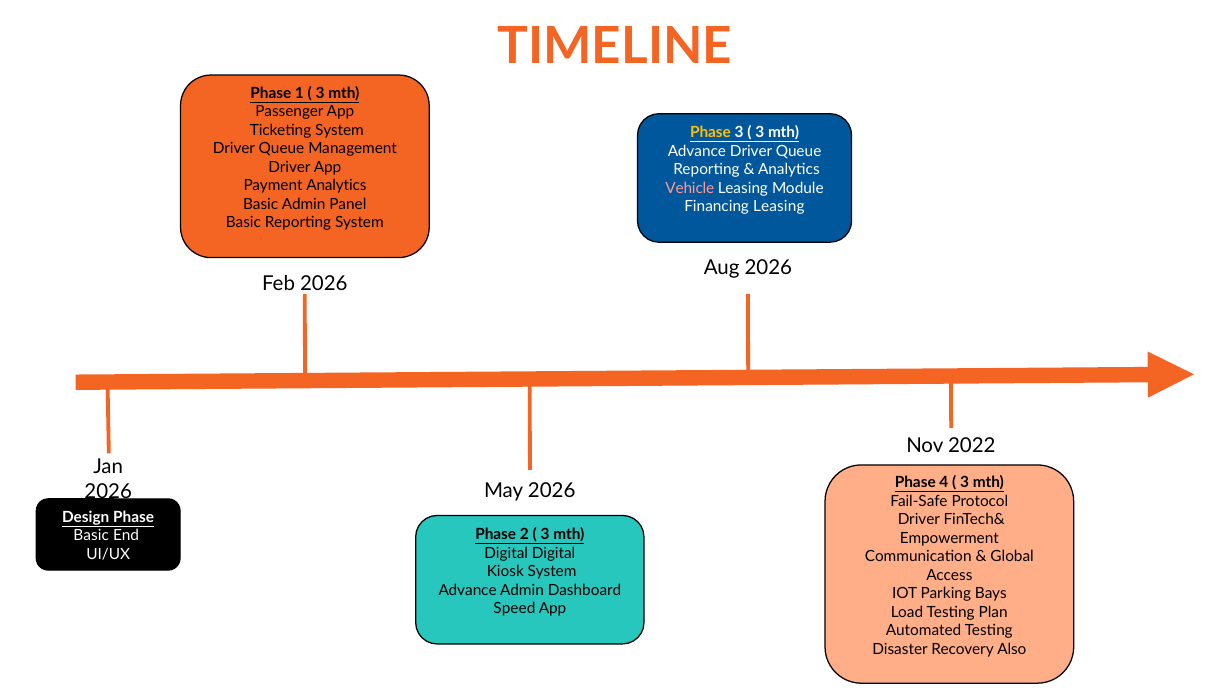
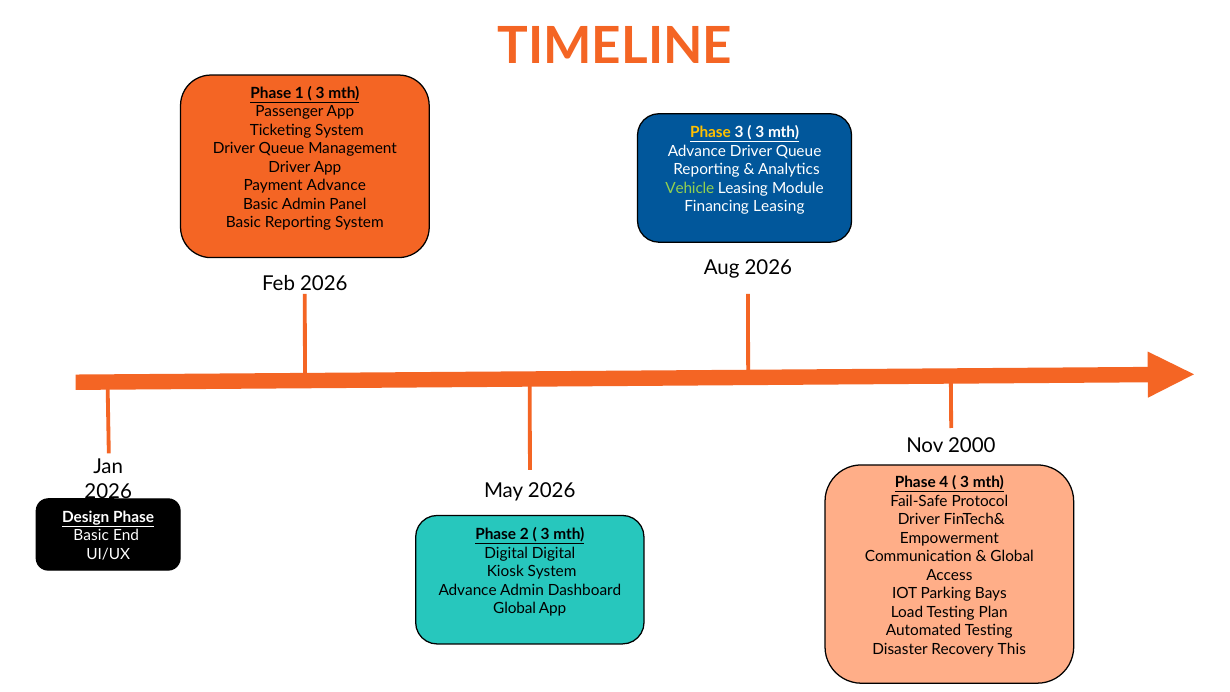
Payment Analytics: Analytics -> Advance
Vehicle colour: pink -> light green
2022: 2022 -> 2000
Speed at (514, 608): Speed -> Global
Also: Also -> This
